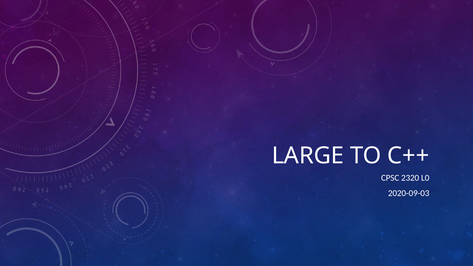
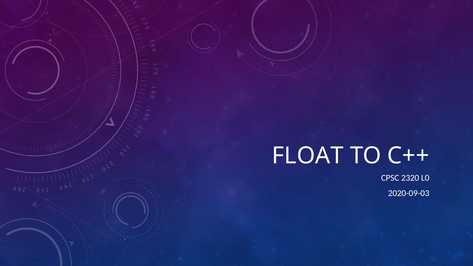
LARGE: LARGE -> FLOAT
